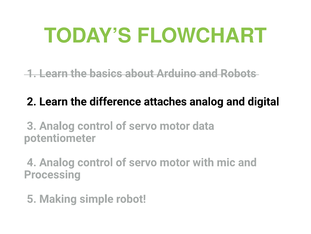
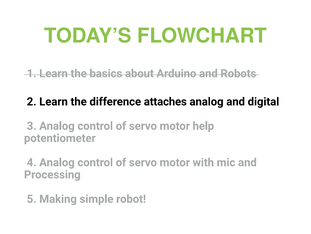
data: data -> help
